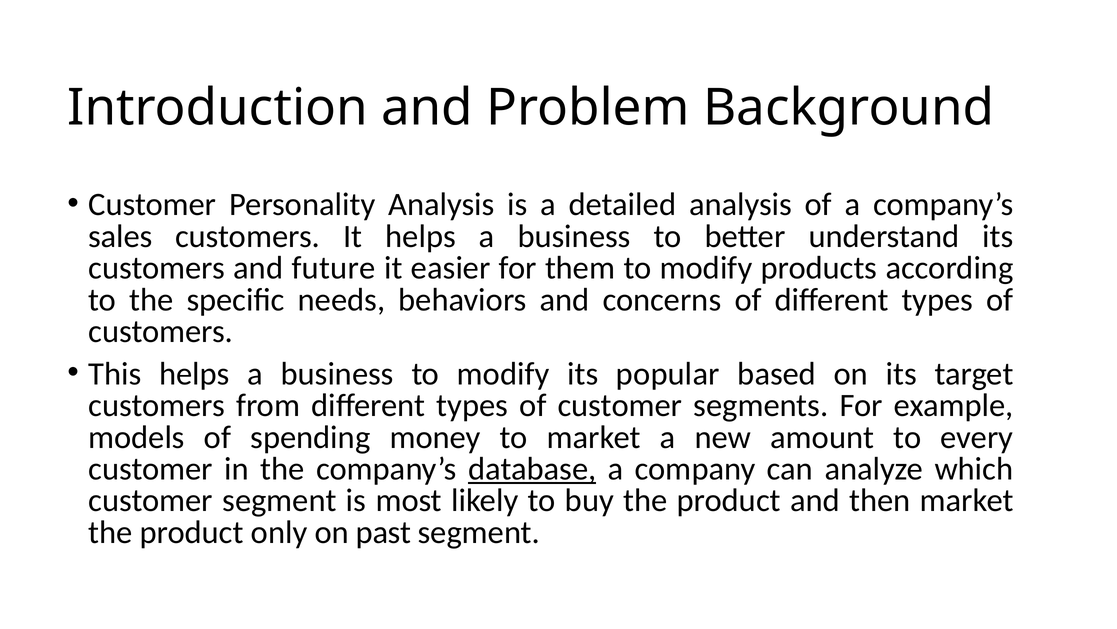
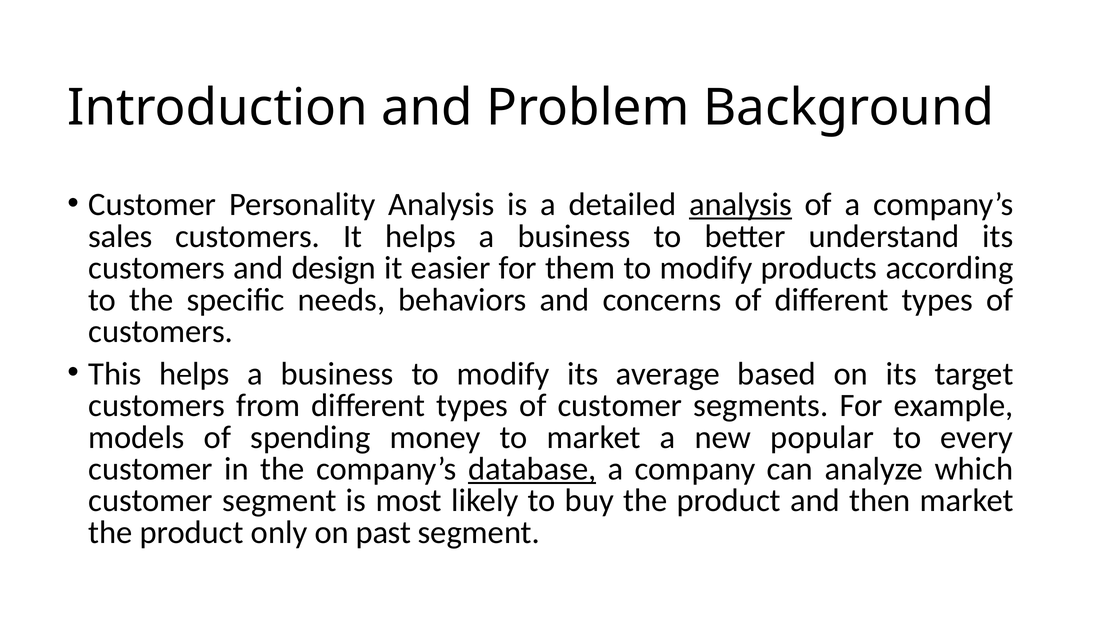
analysis at (741, 204) underline: none -> present
future: future -> design
popular: popular -> average
amount: amount -> popular
